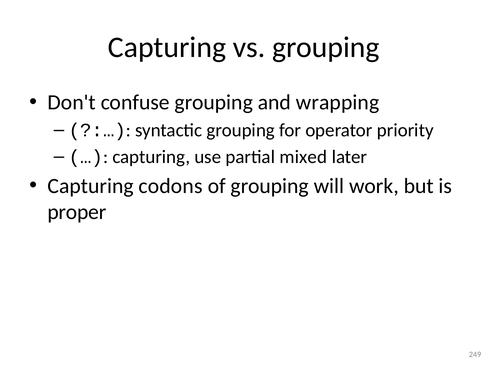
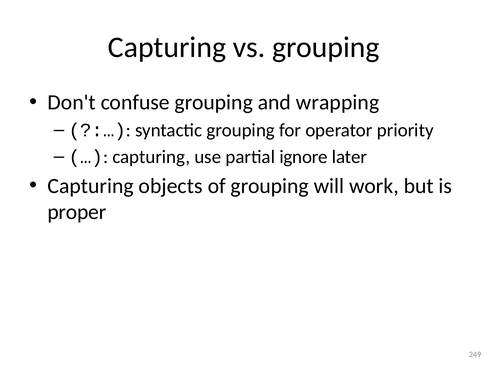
mixed: mixed -> ignore
codons: codons -> objects
